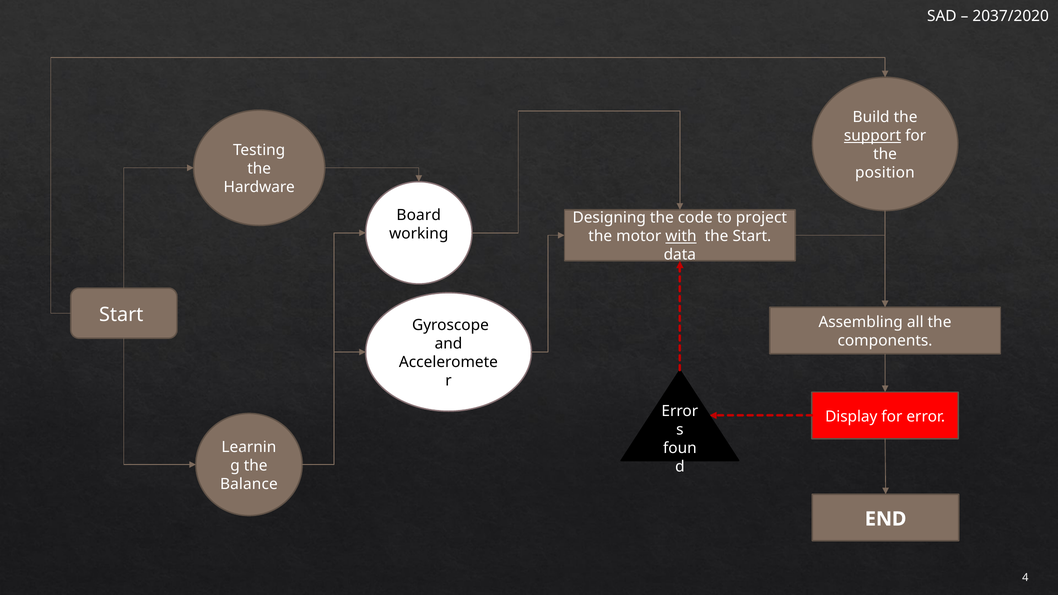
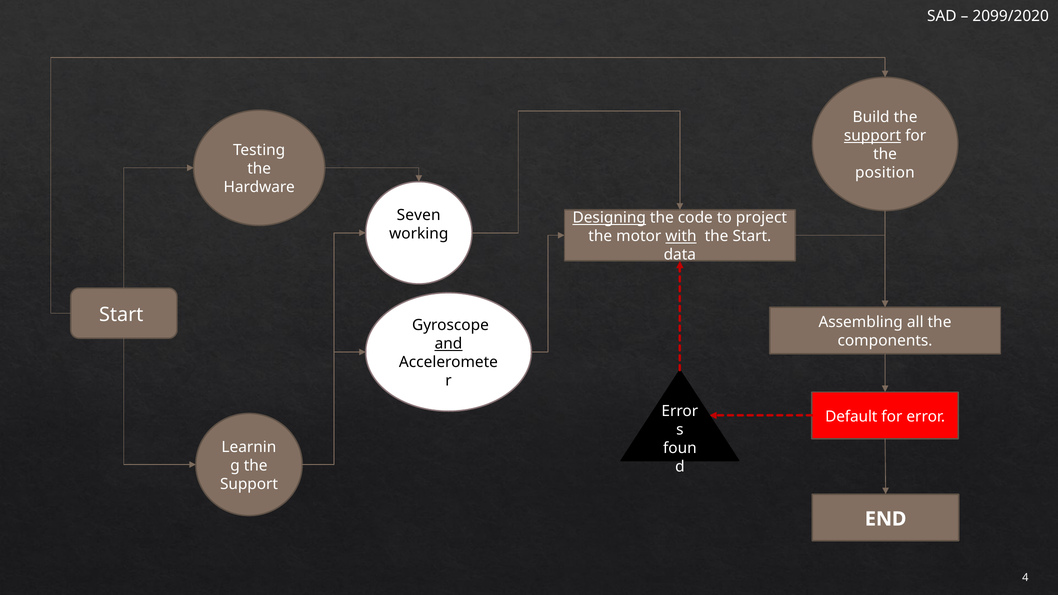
2037/2020: 2037/2020 -> 2099/2020
Board: Board -> Seven
Designing underline: none -> present
and underline: none -> present
Display: Display -> Default
Balance at (249, 484): Balance -> Support
